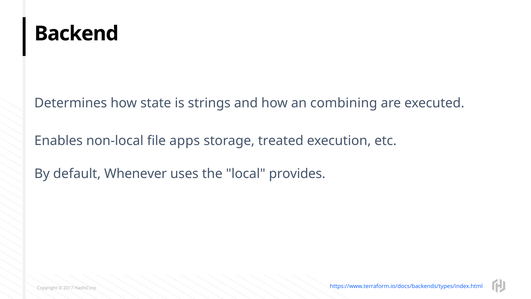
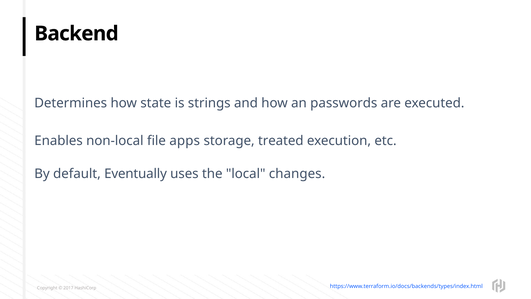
combining: combining -> passwords
Whenever: Whenever -> Eventually
provides: provides -> changes
